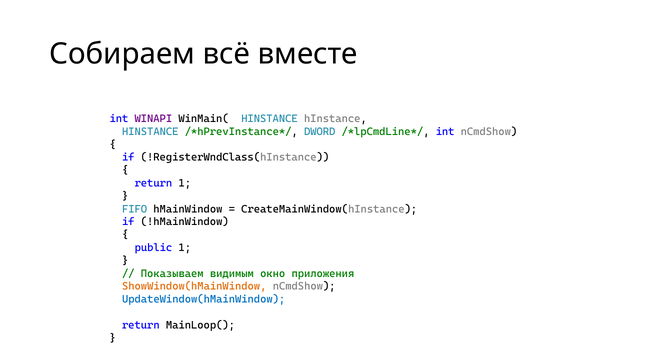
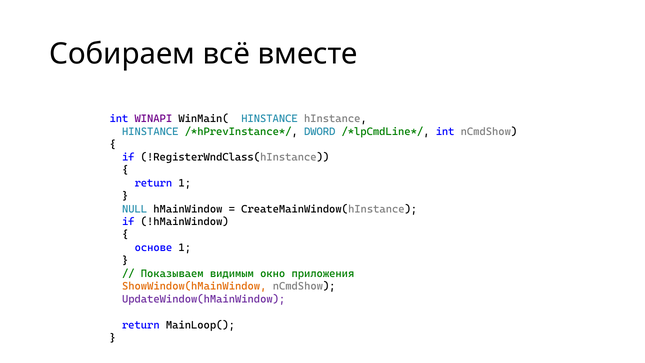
FIFO: FIFO -> NULL
public: public -> основе
UpdateWindow(hMainWindow colour: blue -> purple
